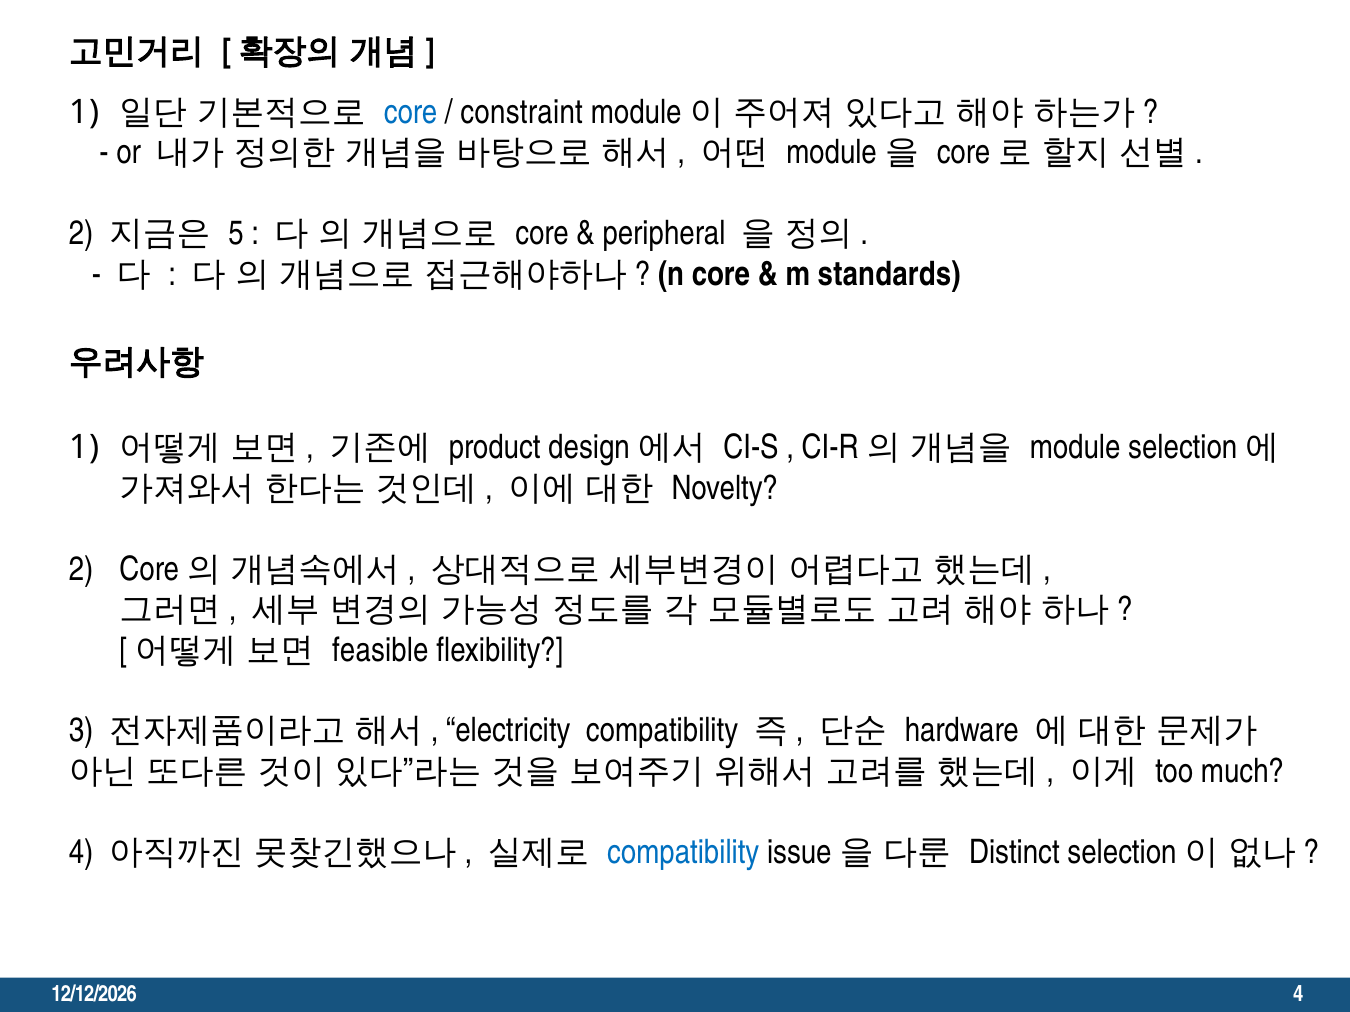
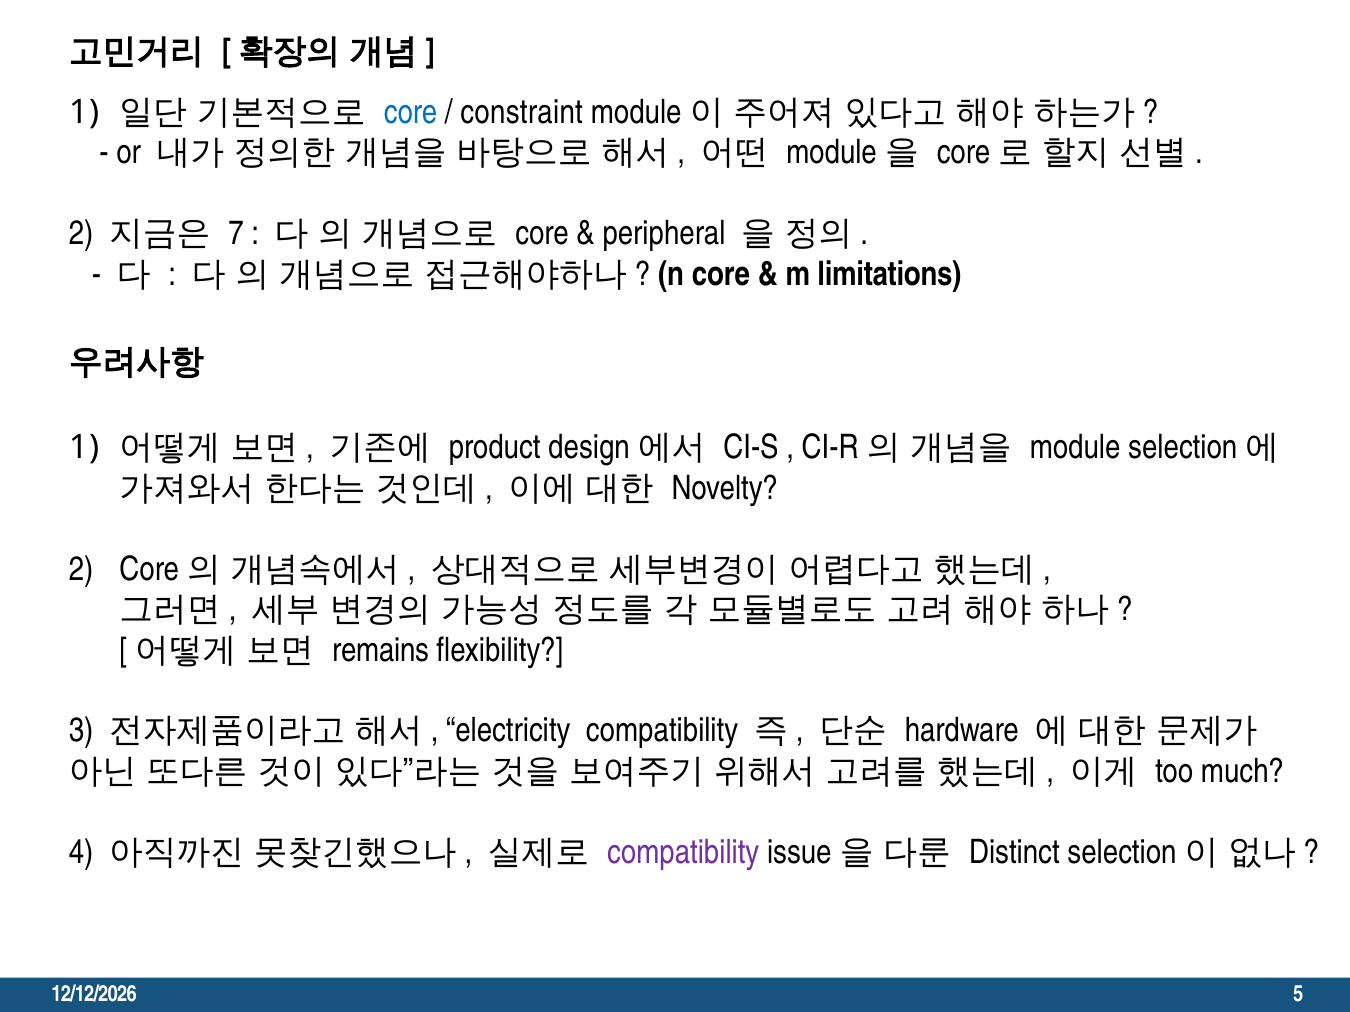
5: 5 -> 7
standards: standards -> limitations
feasible: feasible -> remains
compatibility at (683, 853) colour: blue -> purple
4 at (1298, 994): 4 -> 5
